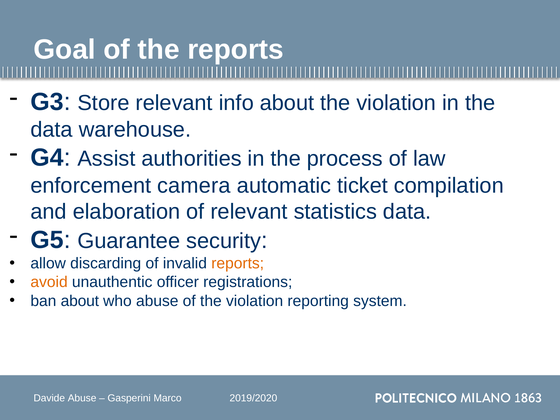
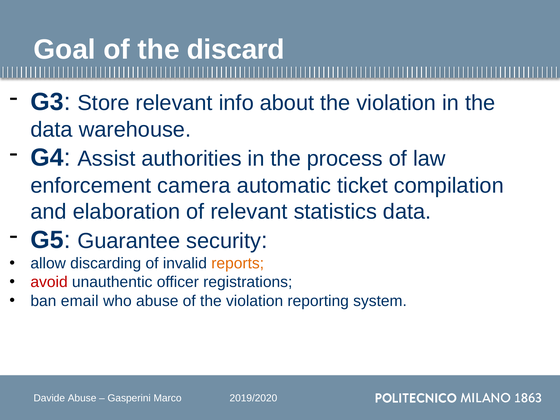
the reports: reports -> discard
avoid colour: orange -> red
ban about: about -> email
